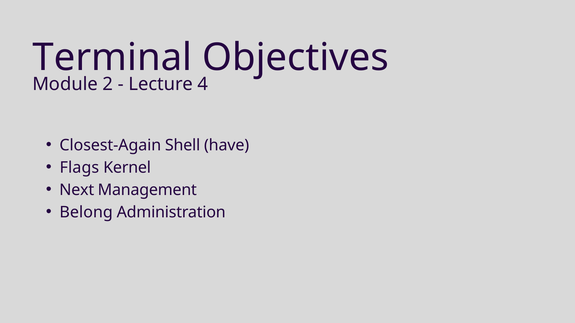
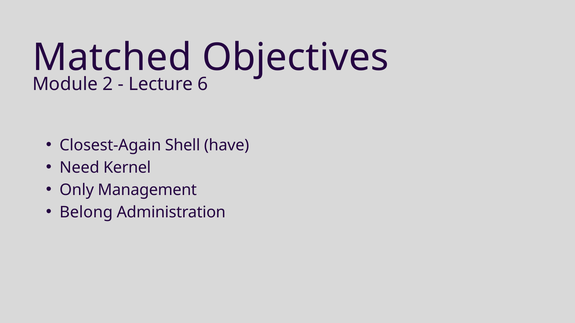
Terminal: Terminal -> Matched
4: 4 -> 6
Flags: Flags -> Need
Next: Next -> Only
